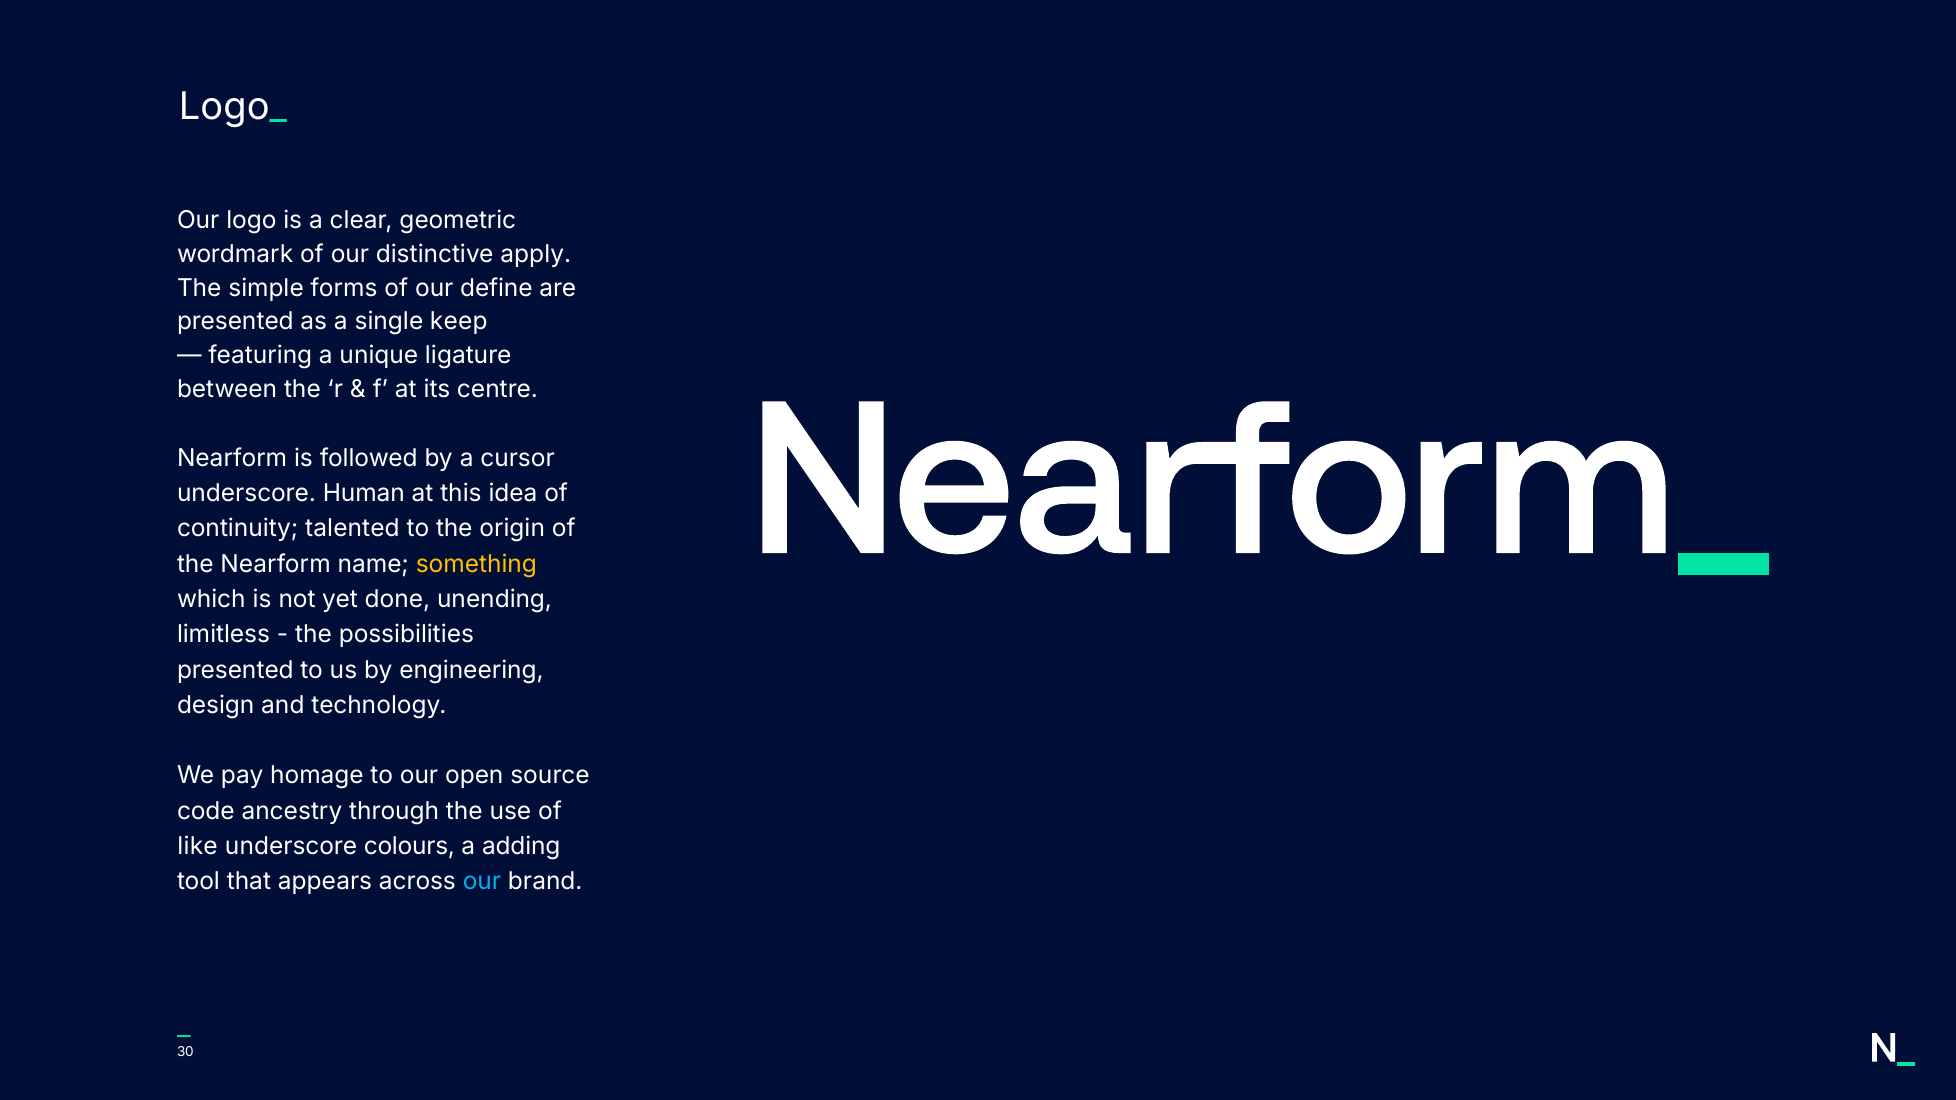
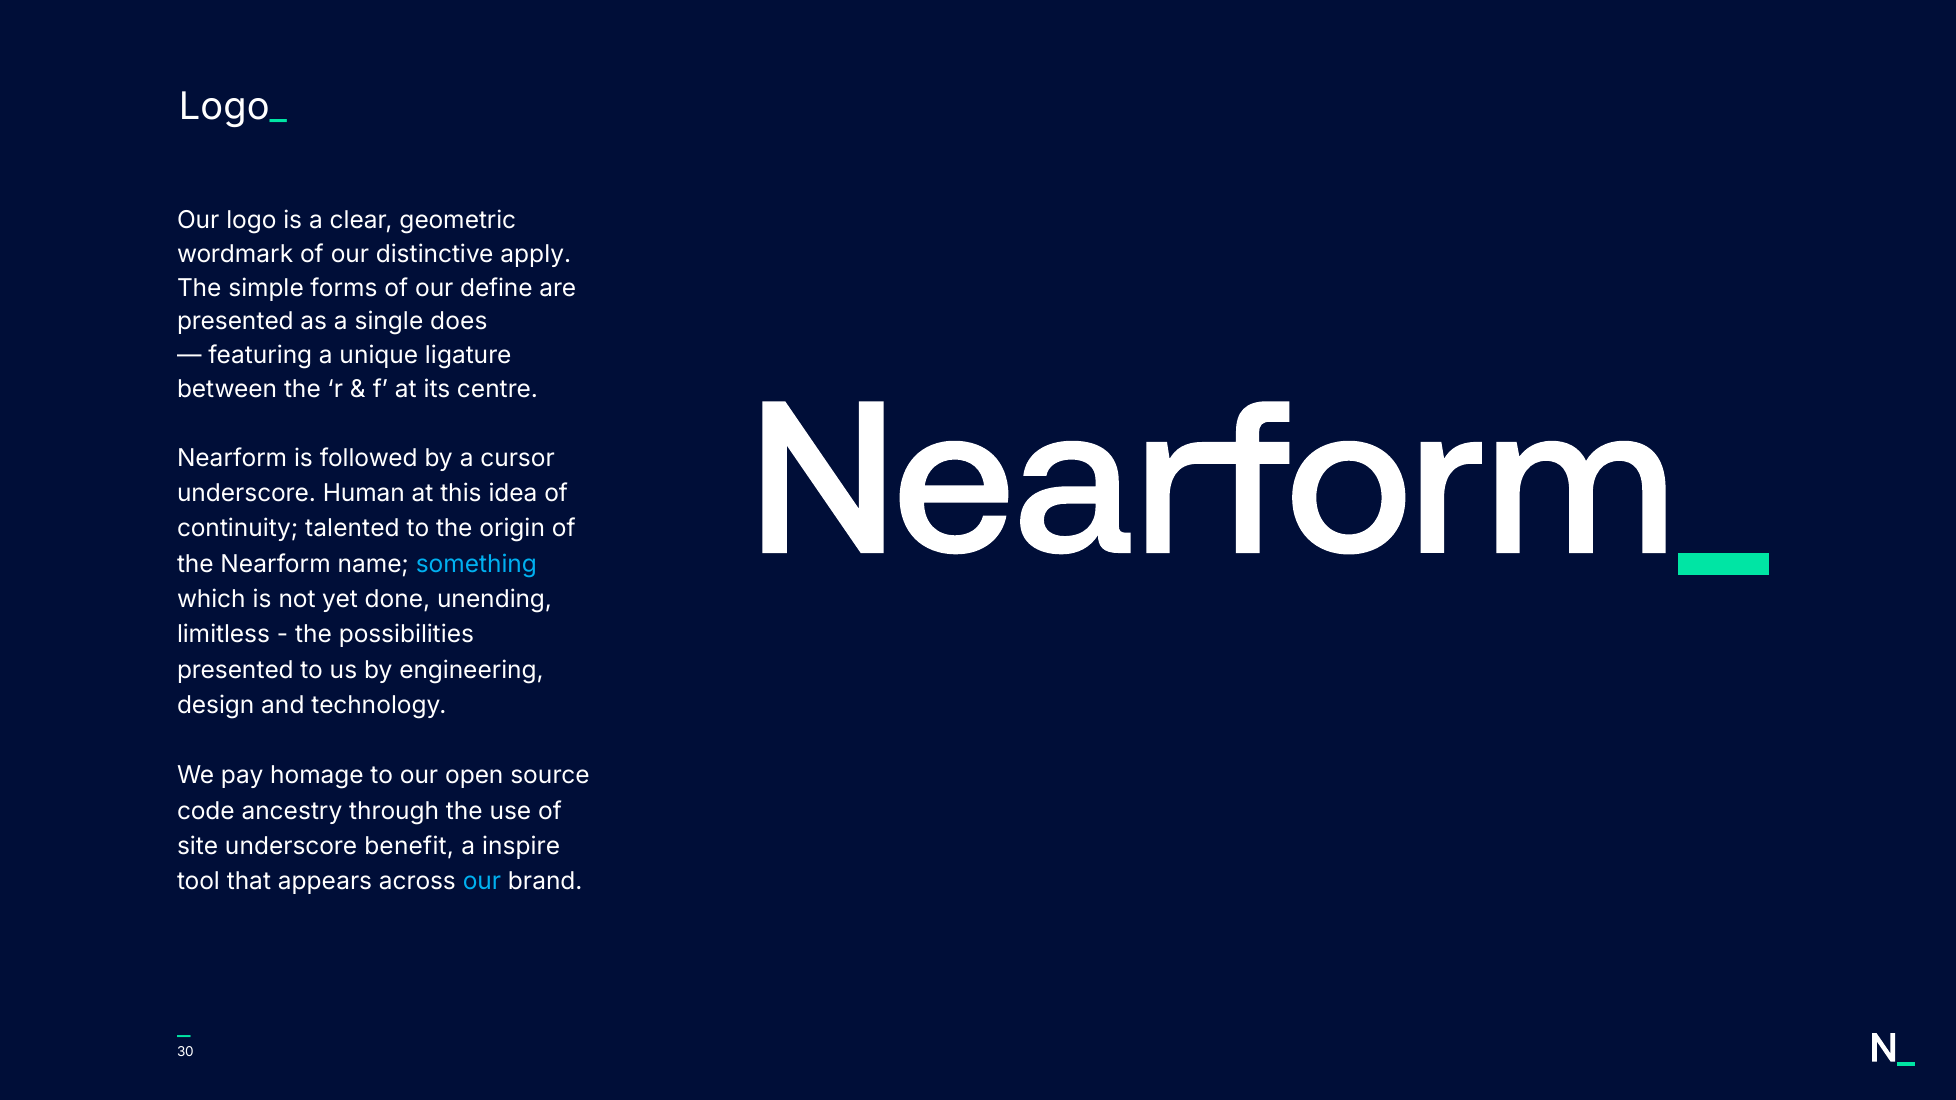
keep: keep -> does
something colour: yellow -> light blue
like: like -> site
colours: colours -> benefit
adding: adding -> inspire
